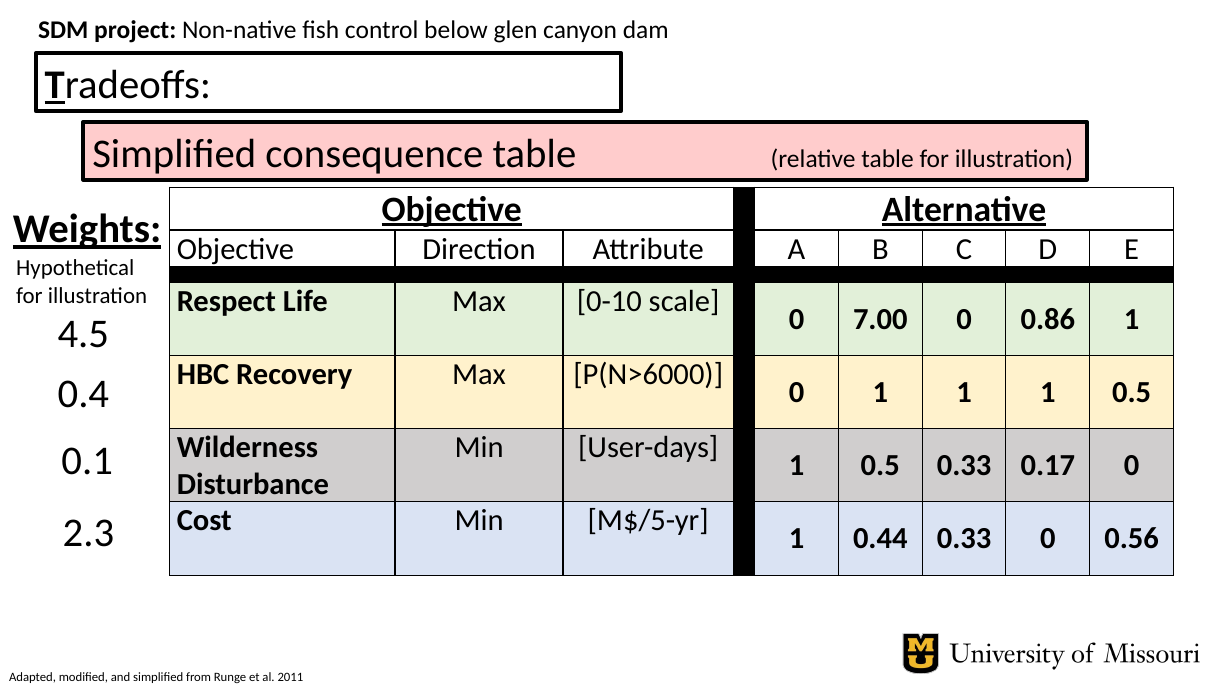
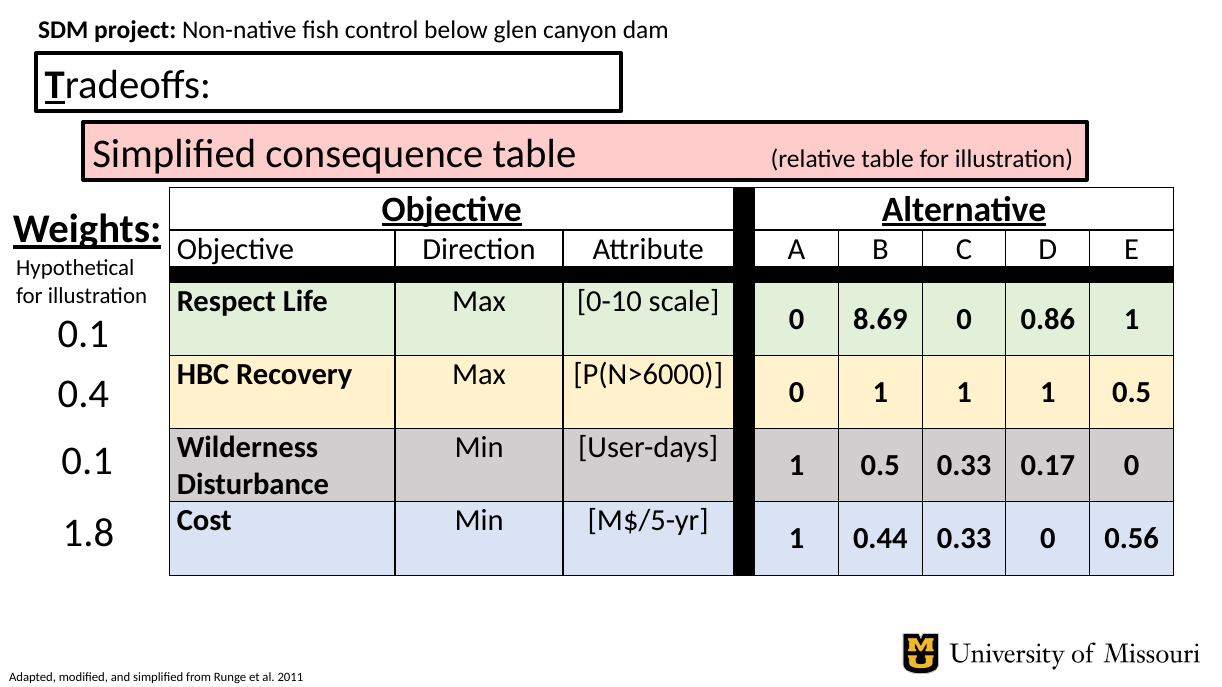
7.00: 7.00 -> 8.69
4.5 at (83, 334): 4.5 -> 0.1
2.3: 2.3 -> 1.8
